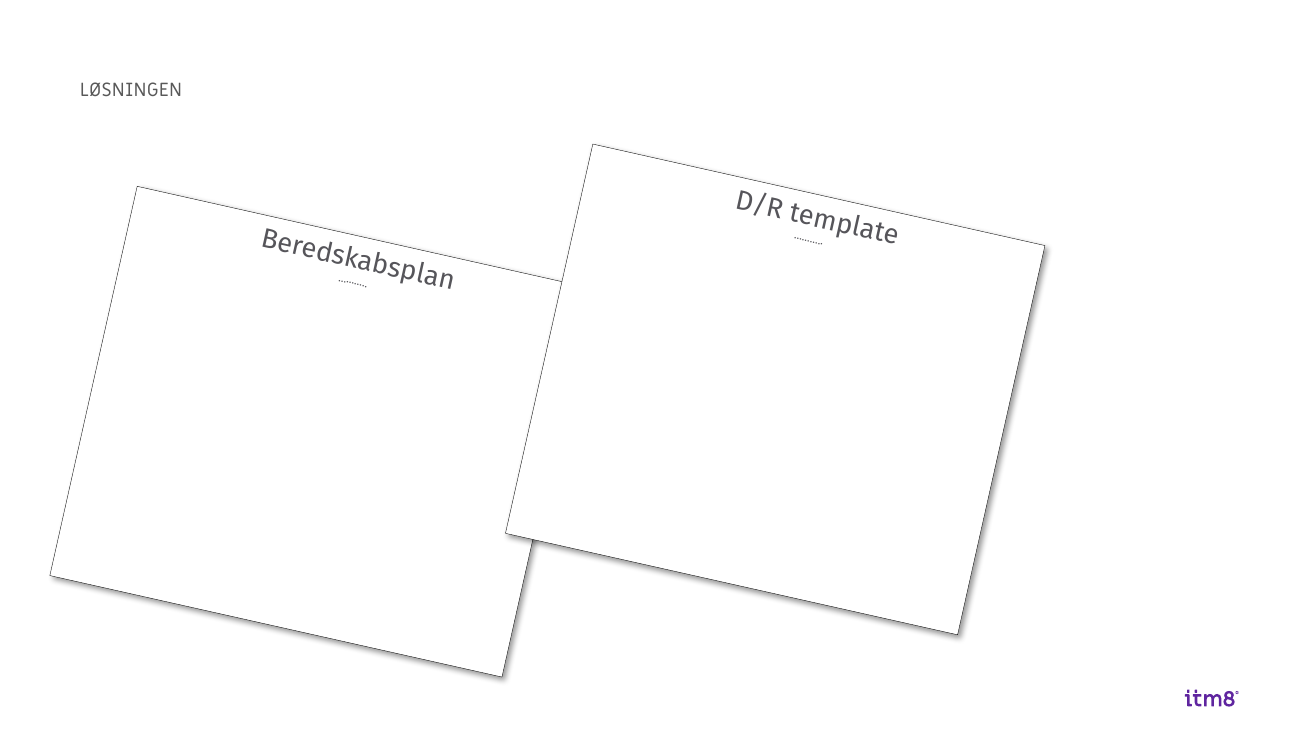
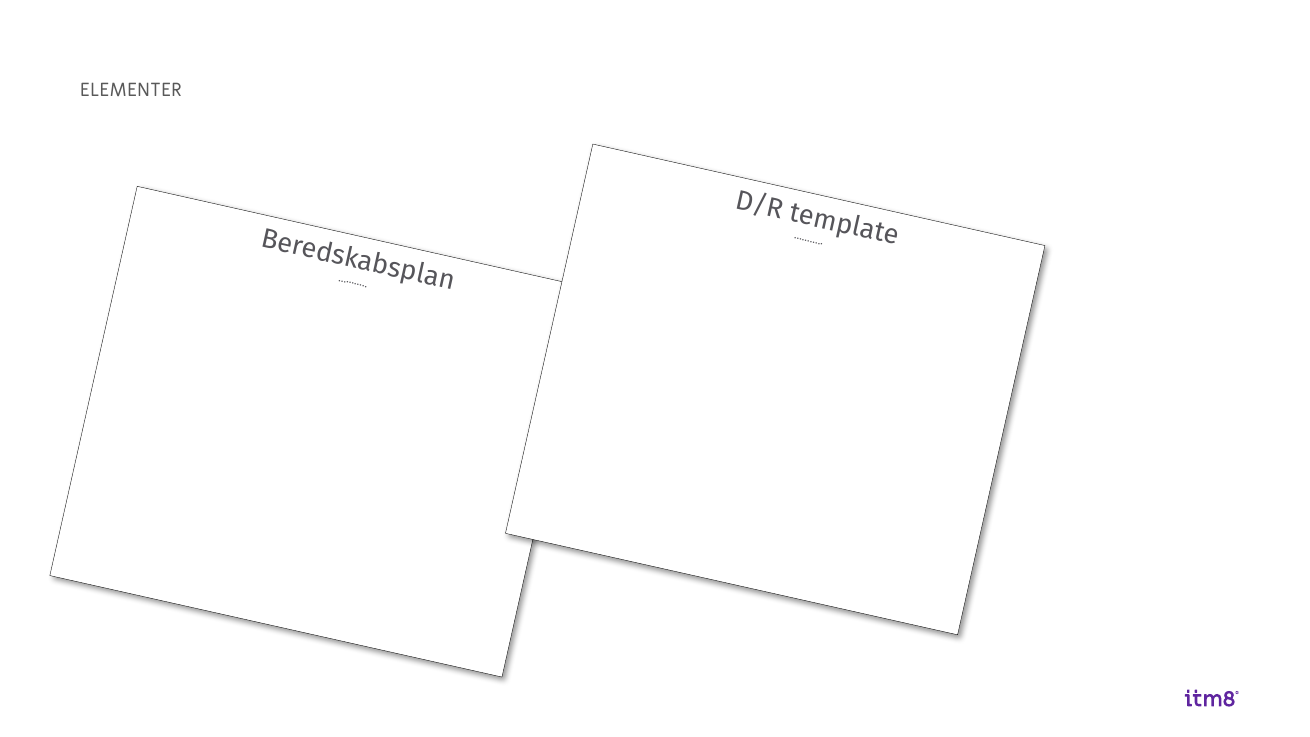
LØSNINGEN: LØSNINGEN -> ELEMENTER
